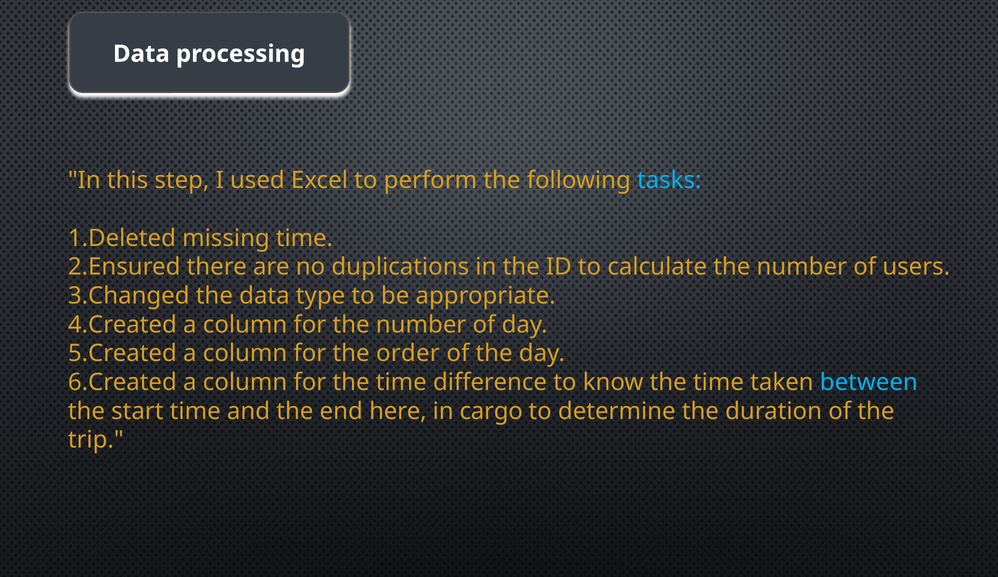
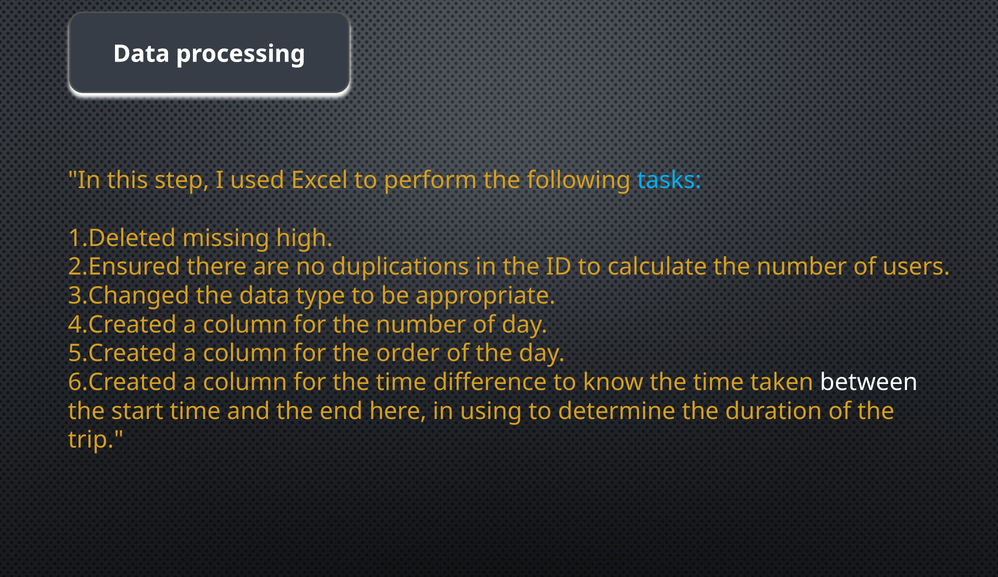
missing time: time -> high
between colour: light blue -> white
cargo: cargo -> using
